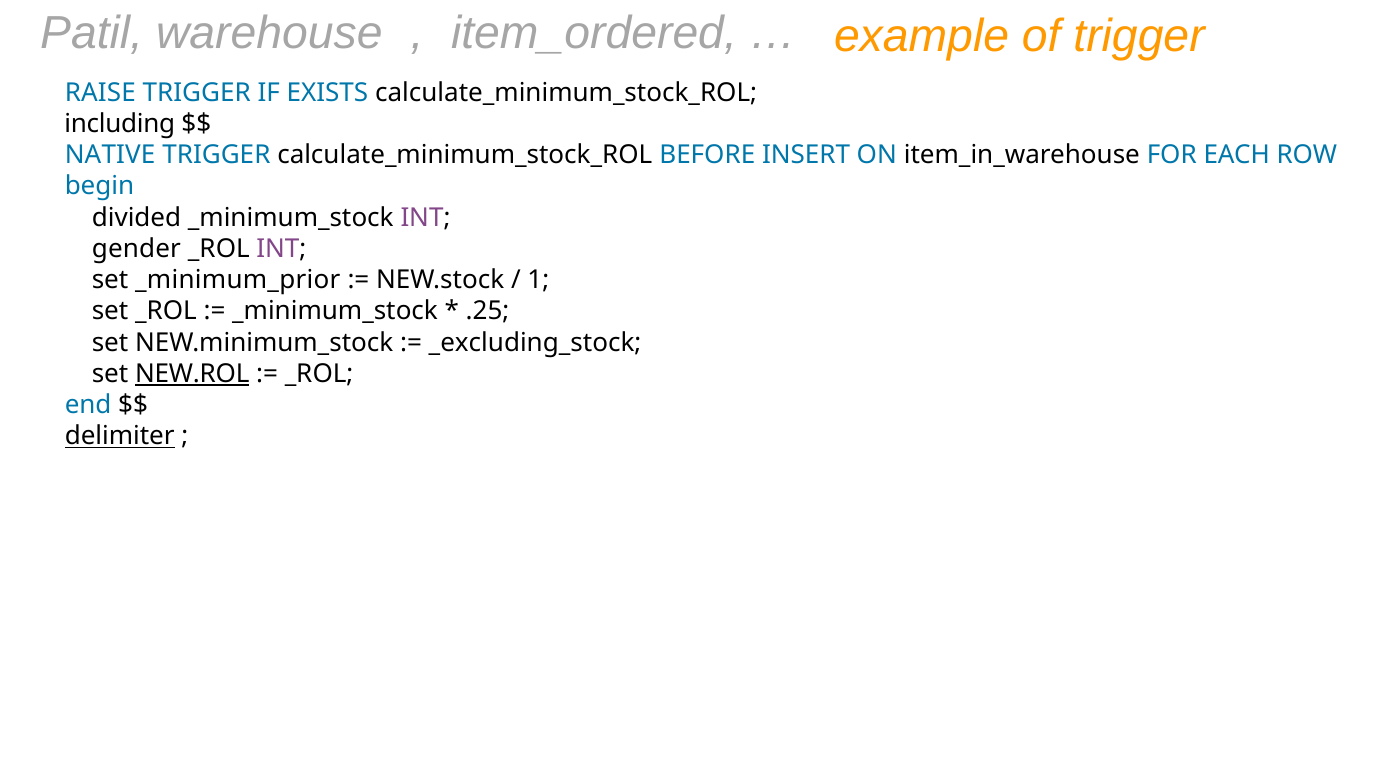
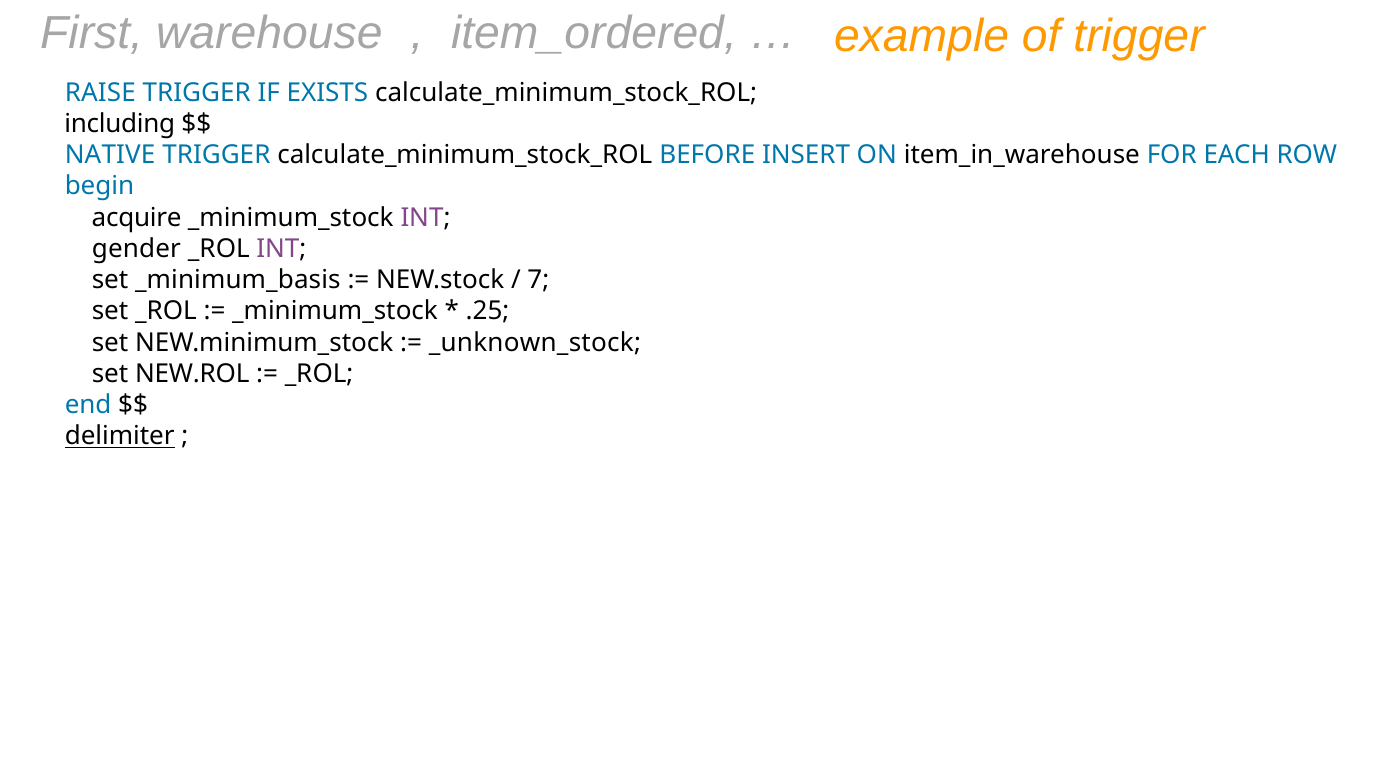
Patil: Patil -> First
divided: divided -> acquire
_minimum_prior: _minimum_prior -> _minimum_basis
1: 1 -> 7
_excluding_stock: _excluding_stock -> _unknown_stock
NEW.ROL underline: present -> none
